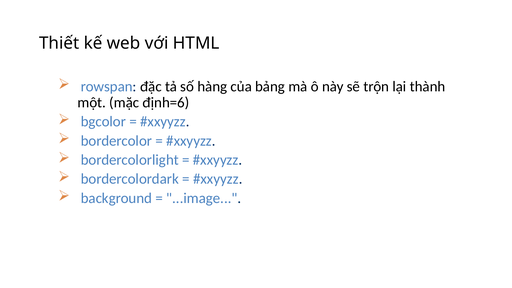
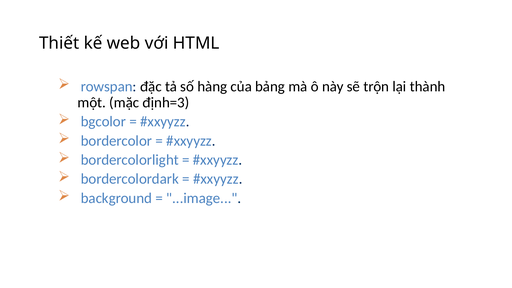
định=6: định=6 -> định=3
